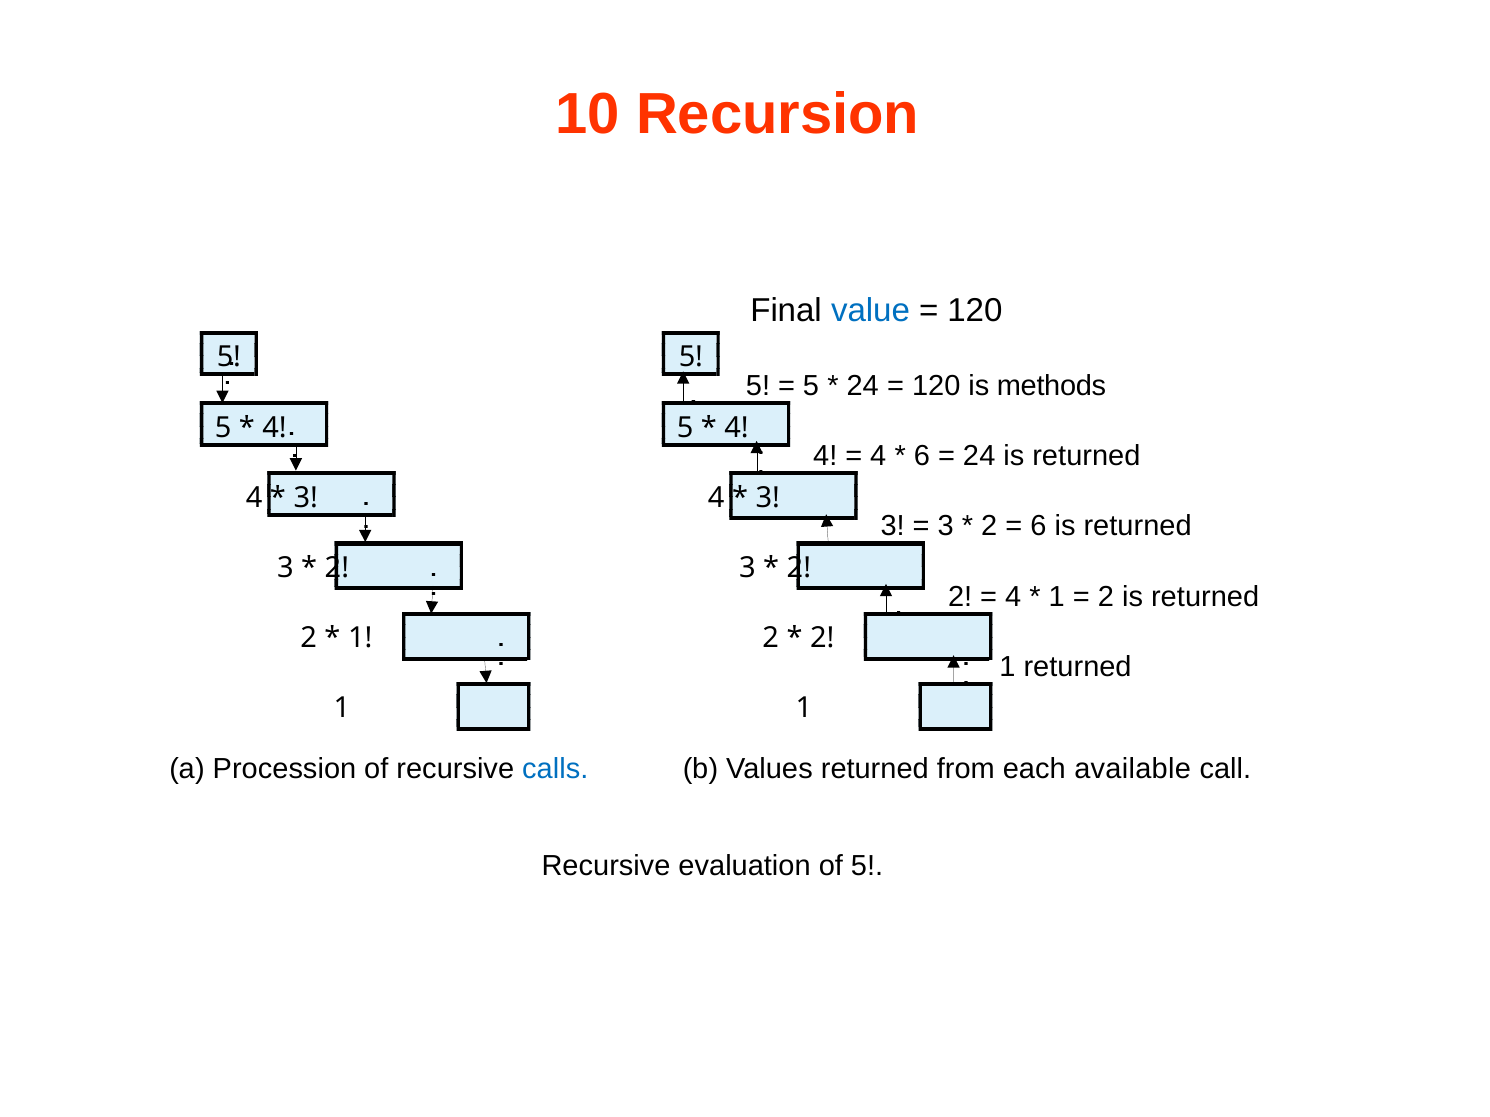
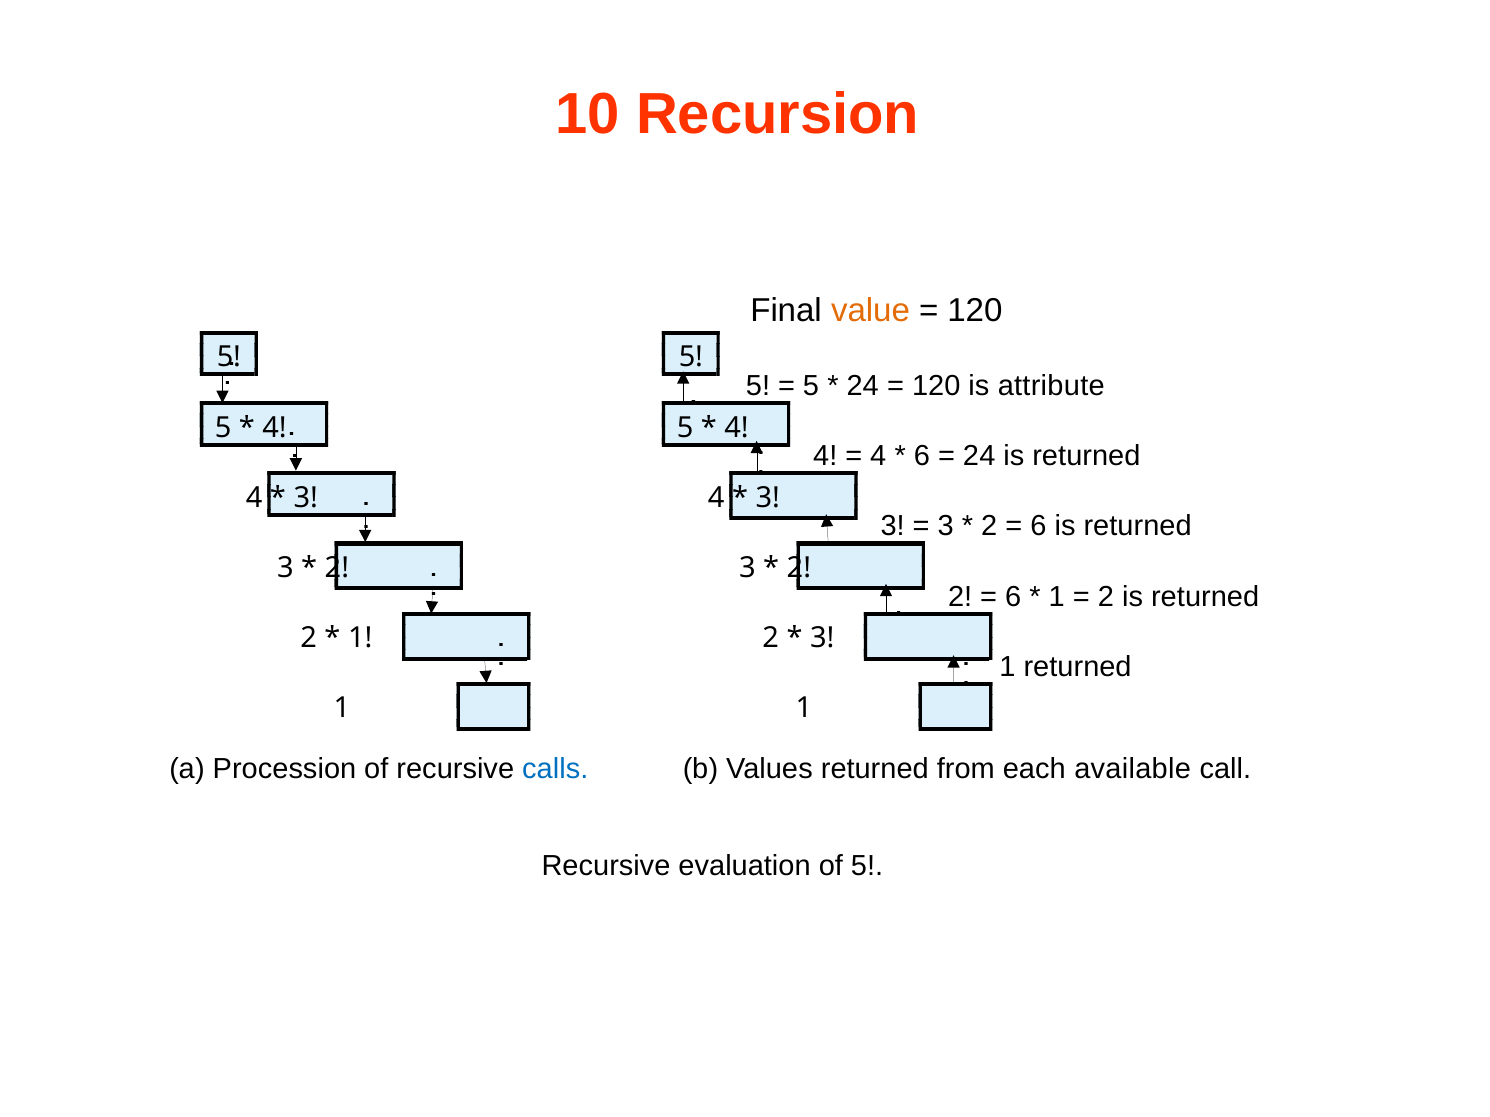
value colour: blue -> orange
methods: methods -> attribute
4 at (1013, 597): 4 -> 6
2 at (822, 638): 2 -> 3
